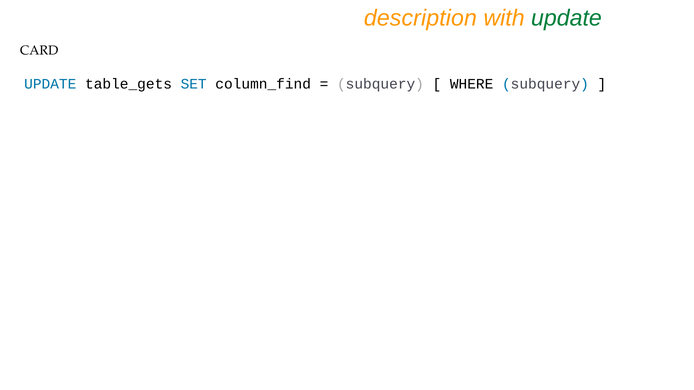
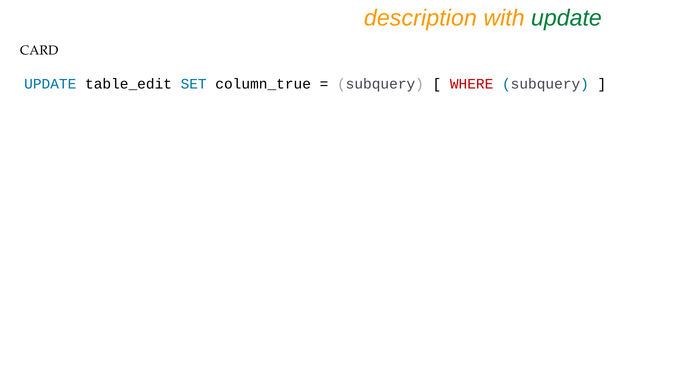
table_gets: table_gets -> table_edit
column_find: column_find -> column_true
WHERE colour: black -> red
